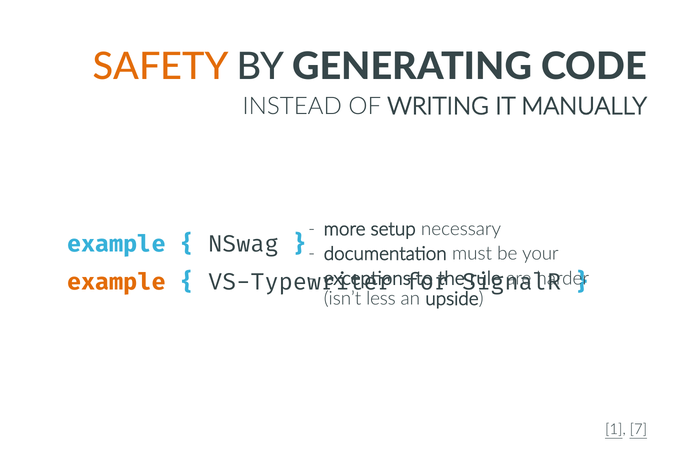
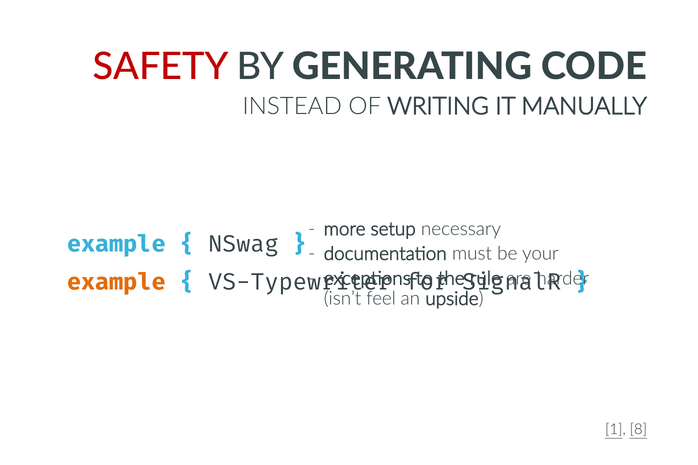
SAFETY colour: orange -> red
less: less -> feel
7: 7 -> 8
